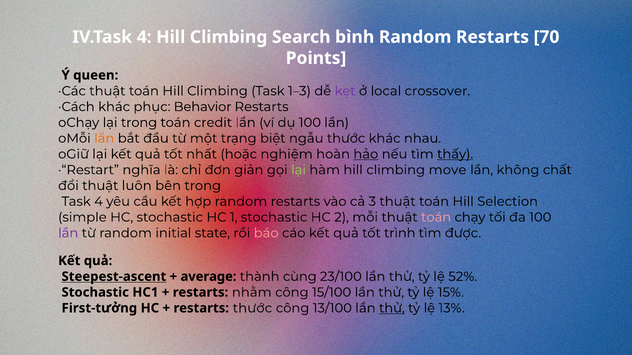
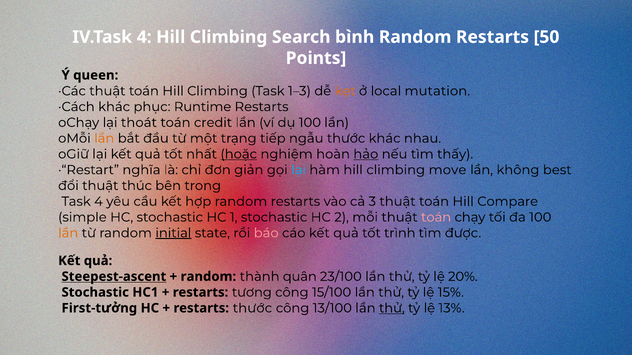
70: 70 -> 50
kẹt colour: purple -> orange
crossover: crossover -> mutation
Behavior: Behavior -> Runtime
lại trong: trong -> thoát
biệt: biệt -> tiếp
hoặc underline: none -> present
thấy underline: present -> none
lại at (299, 170) colour: light green -> light blue
chất: chất -> best
luôn: luôn -> thúc
Selection: Selection -> Compare
lần at (68, 233) colour: purple -> orange
initial underline: none -> present
average at (208, 277): average -> random
cùng: cùng -> quân
52%: 52% -> 20%
nhằm: nhằm -> tương
